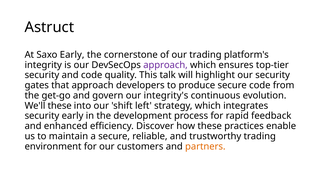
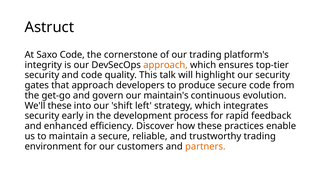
Saxo Early: Early -> Code
approach at (165, 65) colour: purple -> orange
integrity's: integrity's -> maintain's
